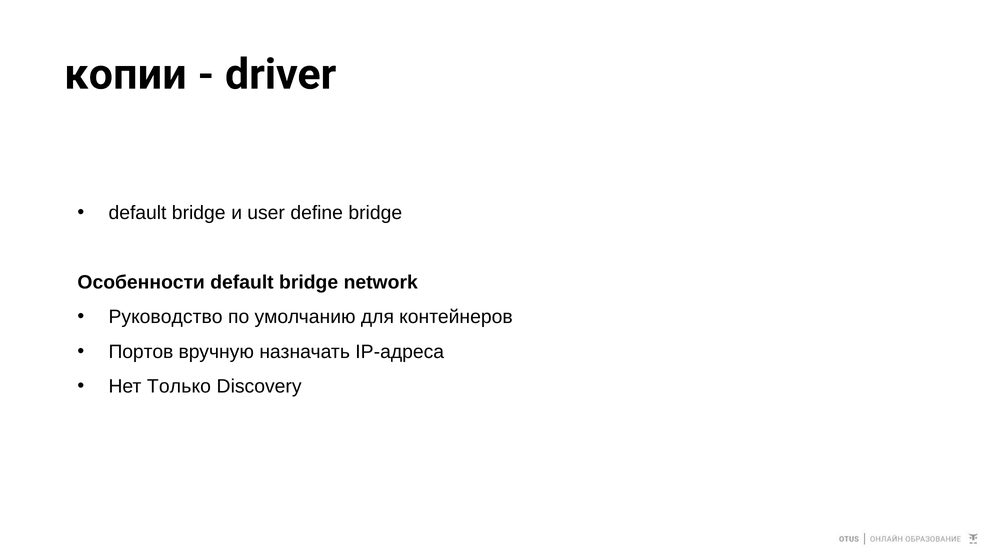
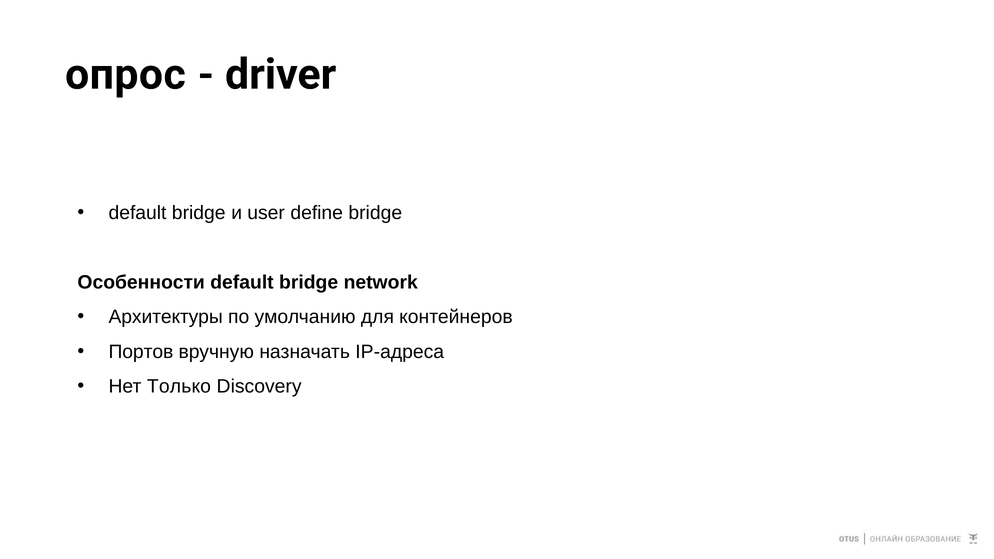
копии: копии -> опрос
Руководство: Руководство -> Архитектуры
